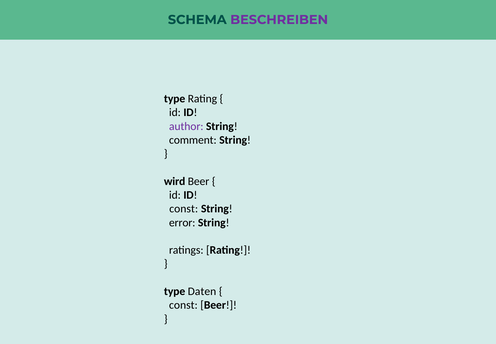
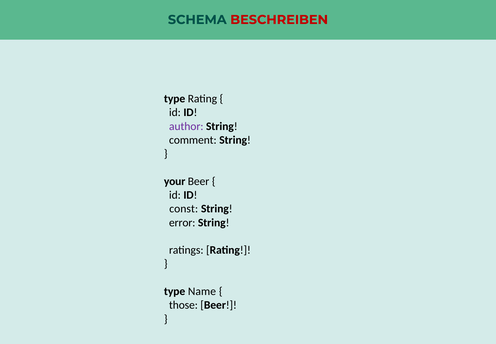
BESCHREIBEN colour: purple -> red
wird: wird -> your
Daten: Daten -> Name
const at (183, 305): const -> those
